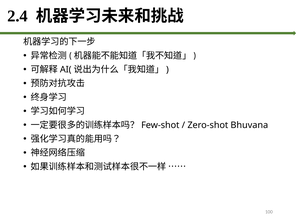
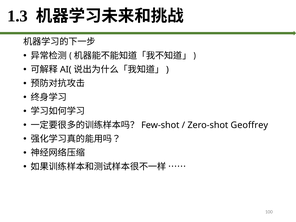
2.4: 2.4 -> 1.3
Bhuvana: Bhuvana -> Geoffrey
